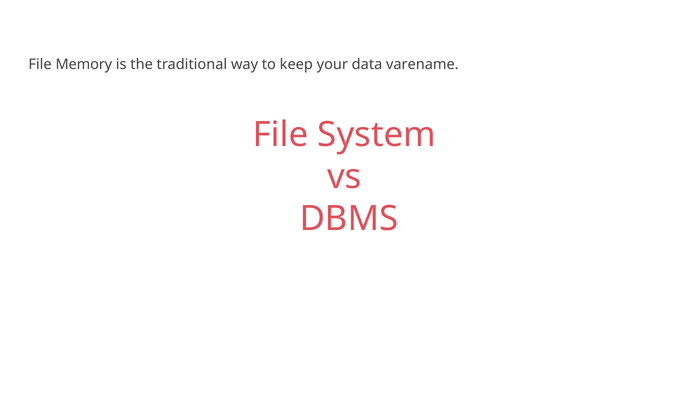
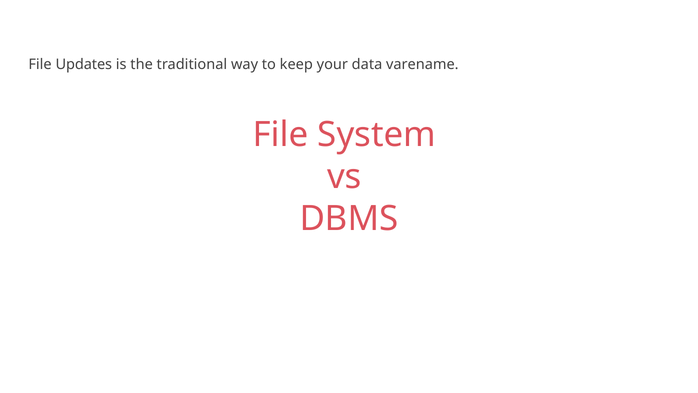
Memory: Memory -> Updates
